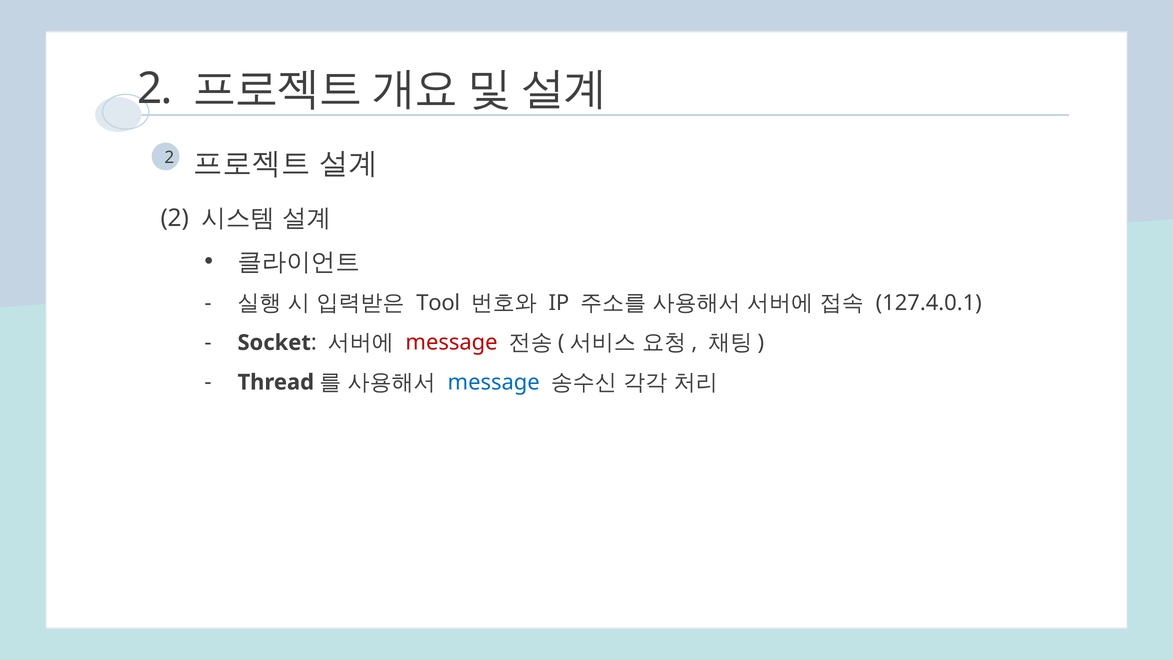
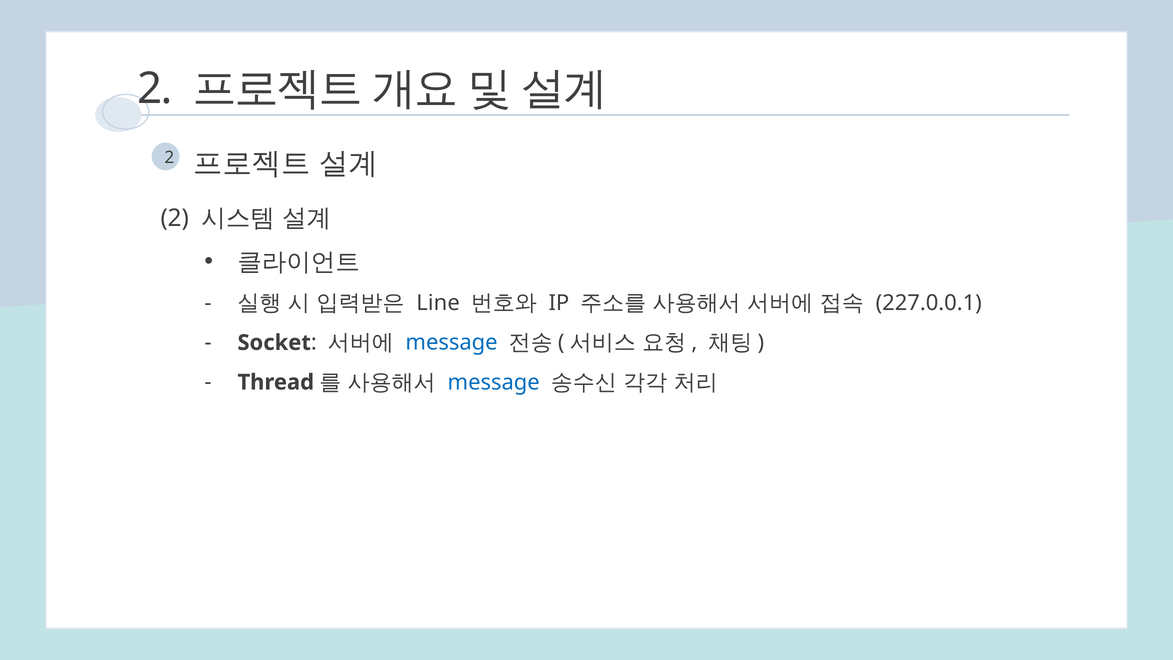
Tool: Tool -> Line
127.4.0.1: 127.4.0.1 -> 227.0.0.1
message at (452, 343) colour: red -> blue
